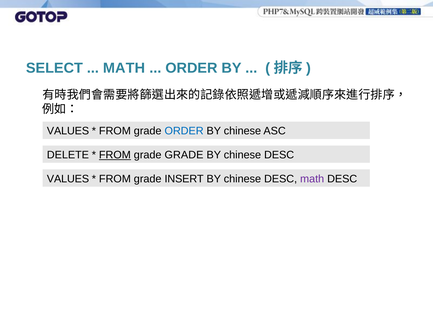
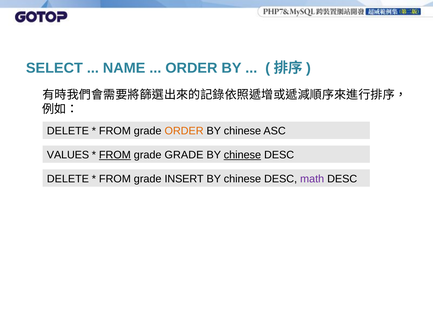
MATH at (124, 68): MATH -> NAME
VALUES at (68, 131): VALUES -> DELETE
ORDER at (184, 131) colour: blue -> orange
DELETE: DELETE -> VALUES
chinese at (242, 155) underline: none -> present
VALUES at (68, 179): VALUES -> DELETE
